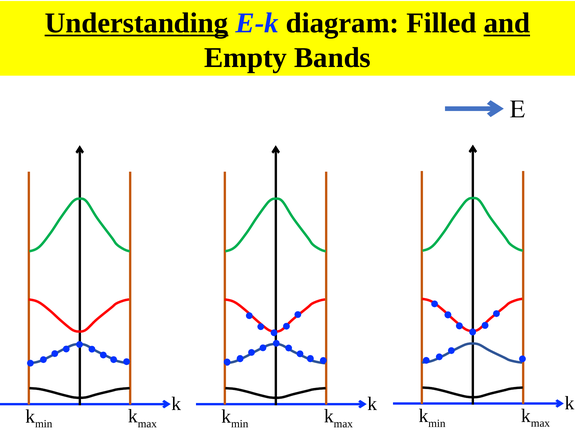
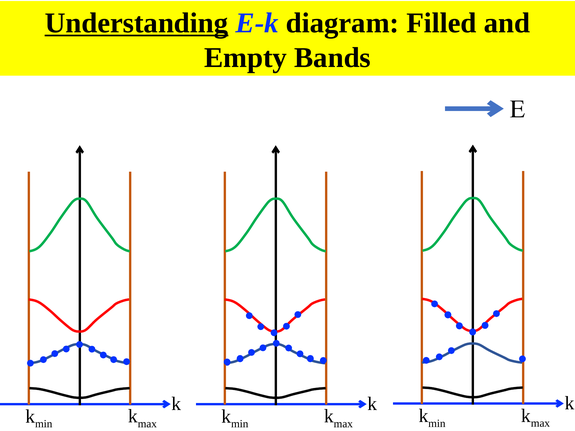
and underline: present -> none
